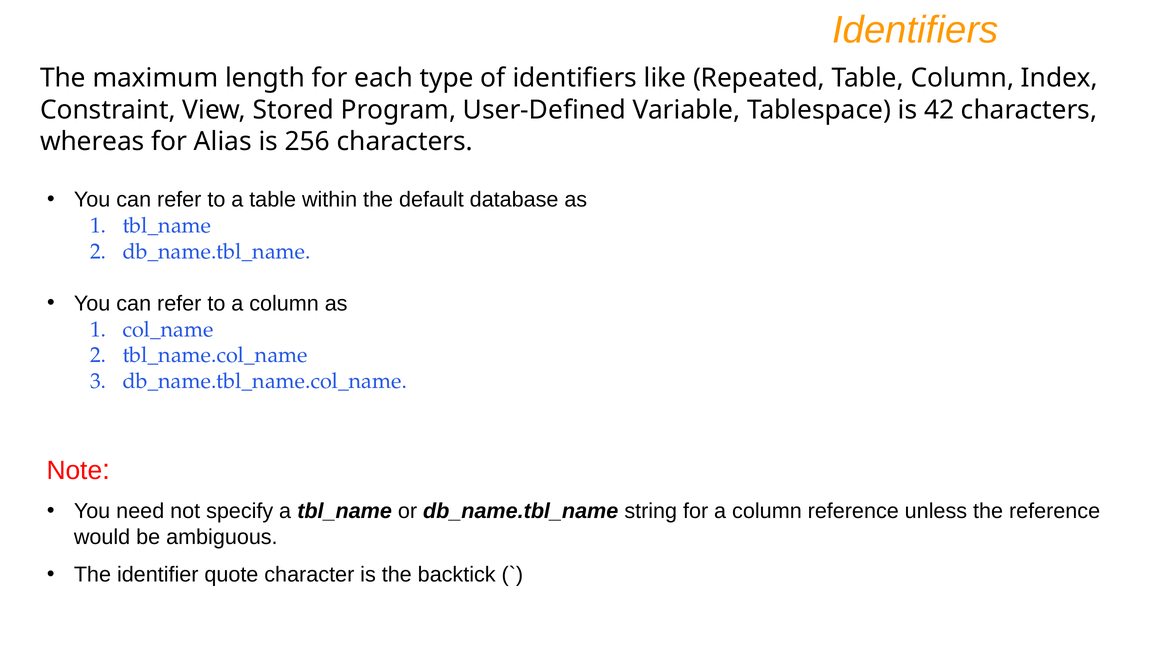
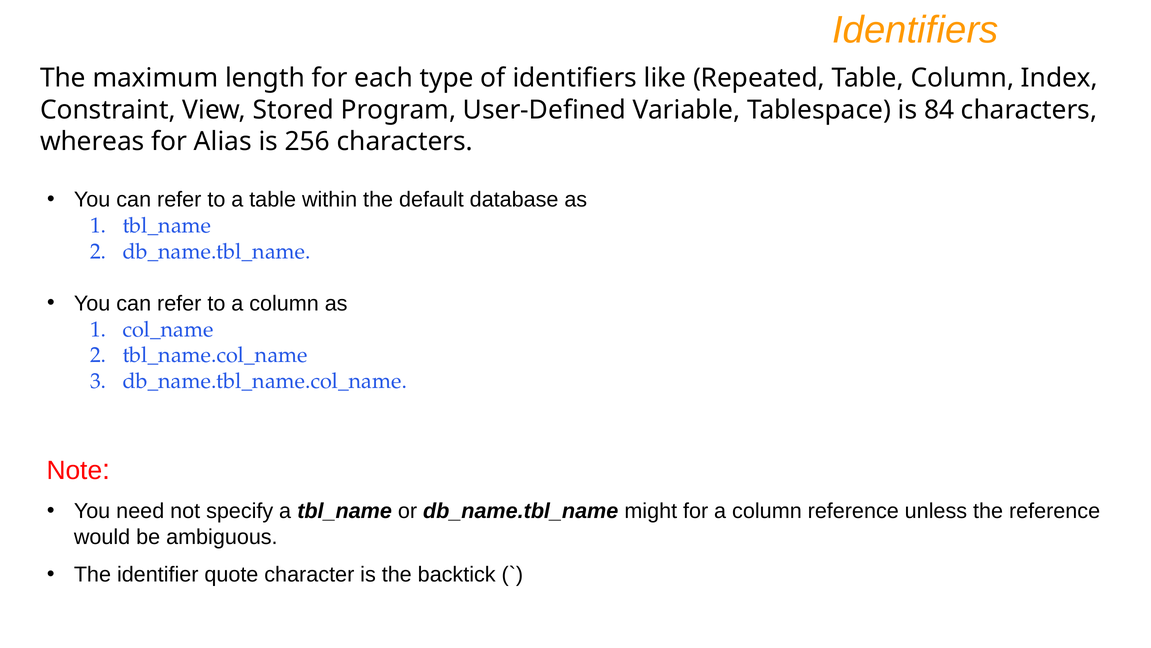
42: 42 -> 84
string: string -> might
